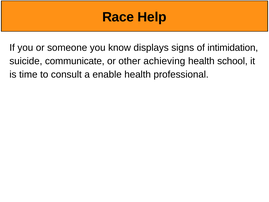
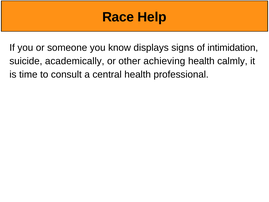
communicate: communicate -> academically
school: school -> calmly
enable: enable -> central
